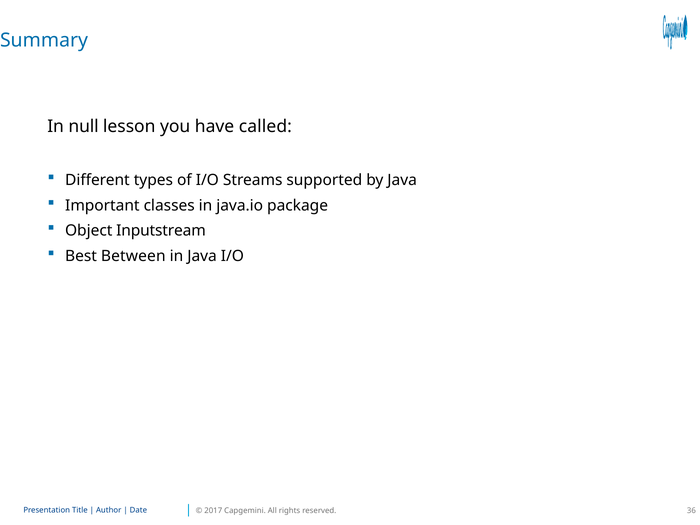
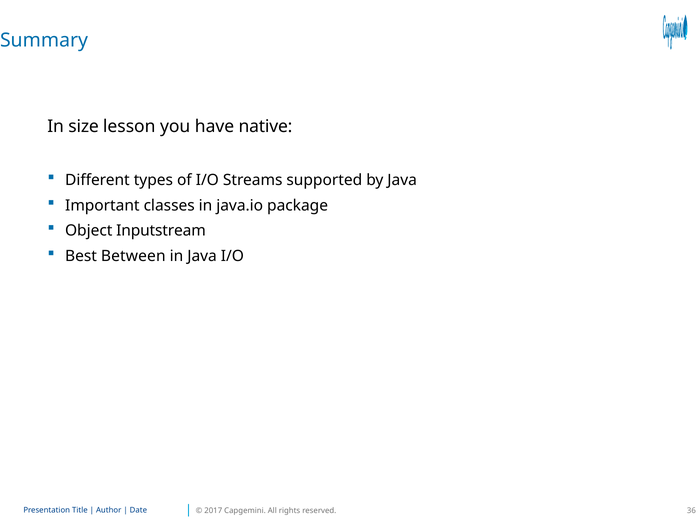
null: null -> size
called: called -> native
